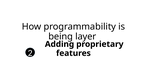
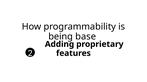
layer: layer -> base
